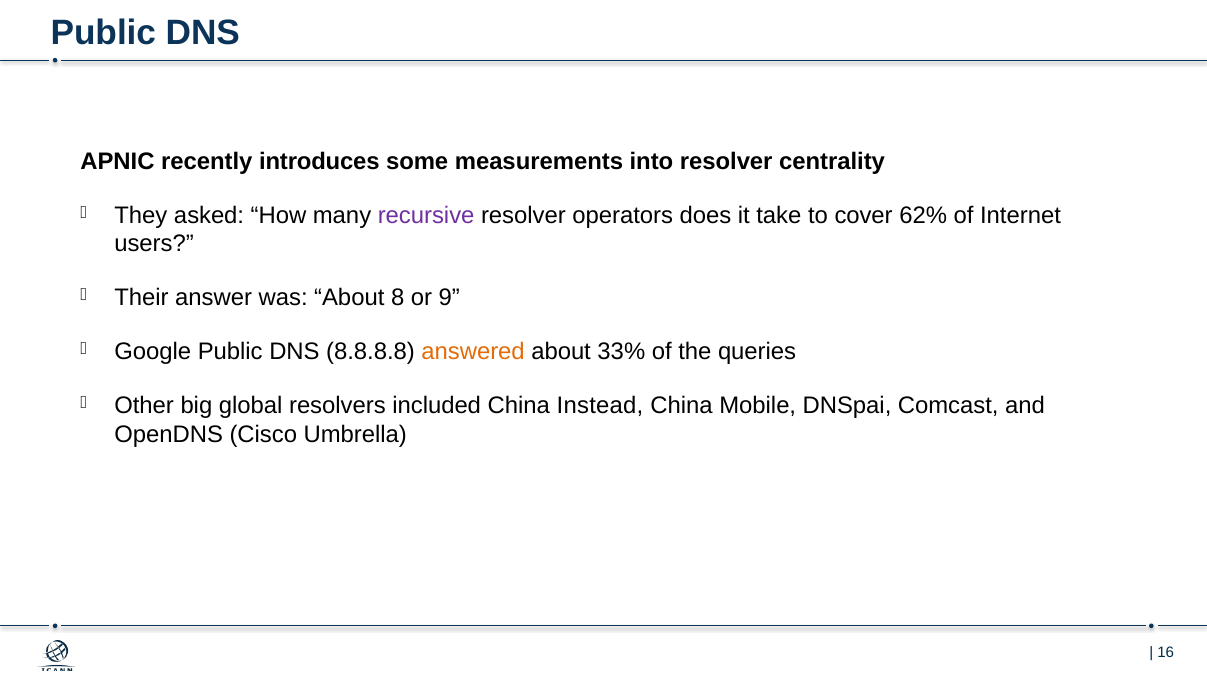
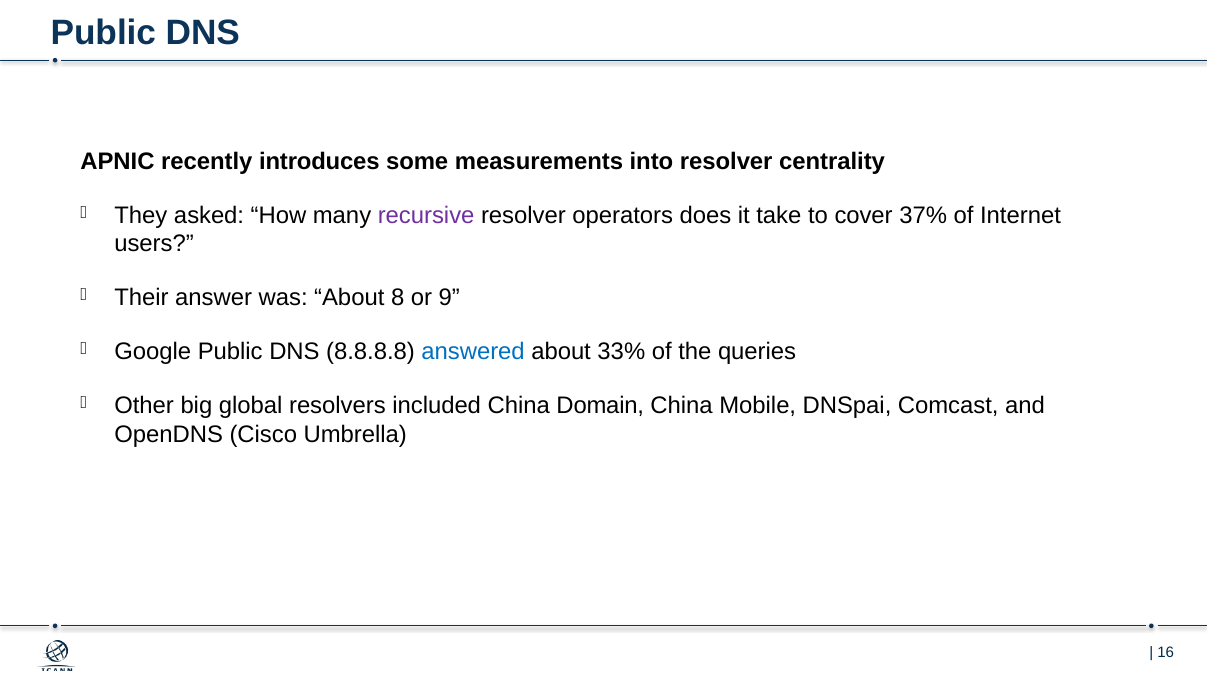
62%: 62% -> 37%
answered colour: orange -> blue
Instead: Instead -> Domain
